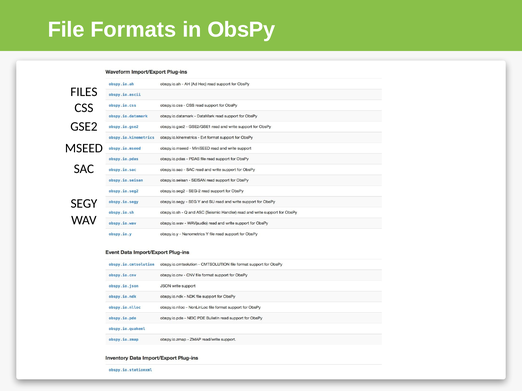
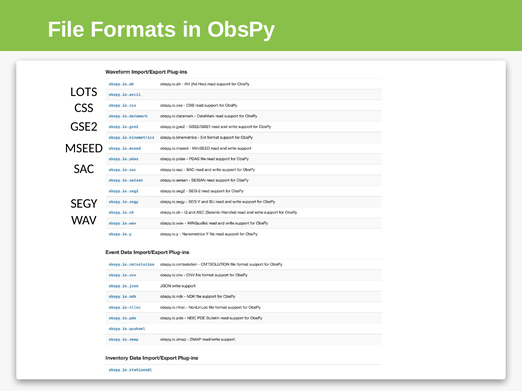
FILES: FILES -> LOTS
